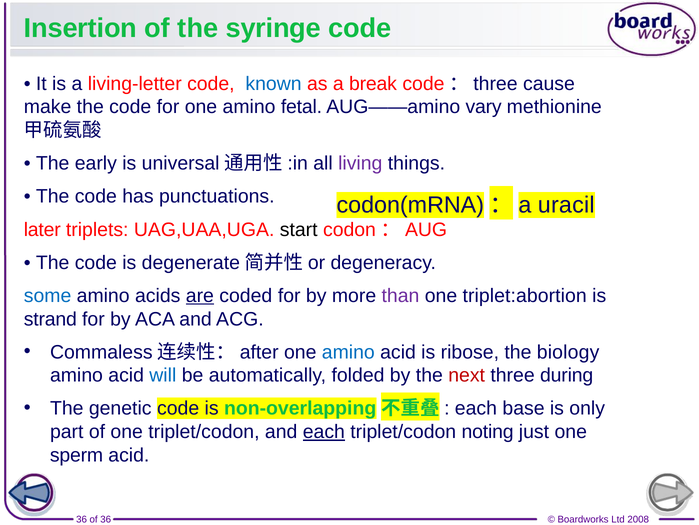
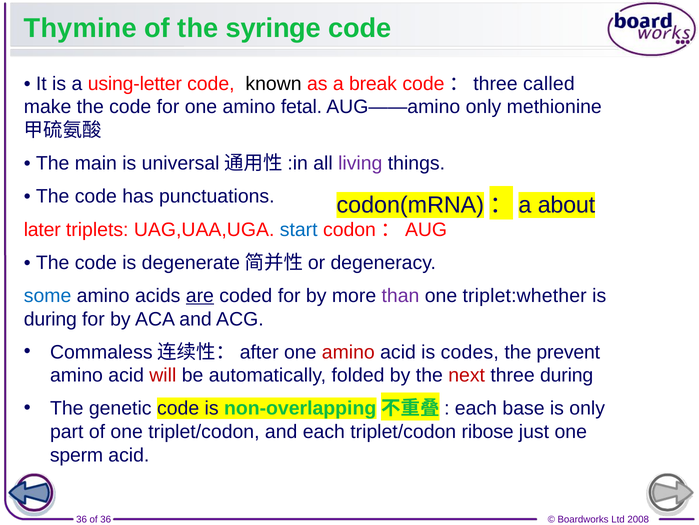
Insertion: Insertion -> Thymine
living-letter: living-letter -> using-letter
known colour: blue -> black
cause: cause -> called
AUG——amino vary: vary -> only
early: early -> main
uracil: uracil -> about
start colour: black -> blue
triplet:abortion: triplet:abortion -> triplet:whether
strand at (50, 319): strand -> during
amino at (348, 352) colour: blue -> red
ribose: ribose -> codes
biology: biology -> prevent
will colour: blue -> red
each at (324, 431) underline: present -> none
noting: noting -> ribose
